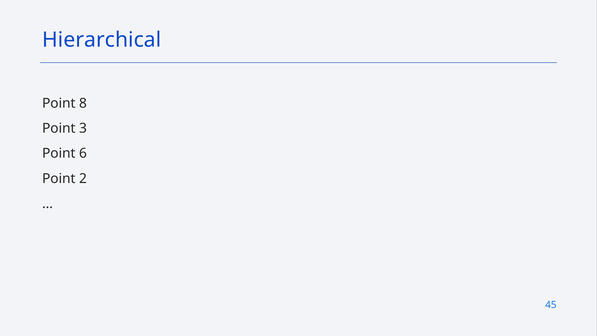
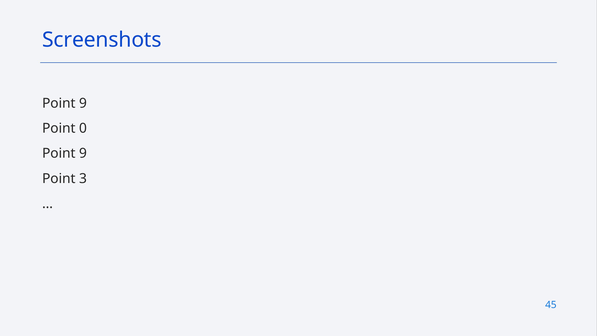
Hierarchical: Hierarchical -> Screenshots
8 at (83, 103): 8 -> 9
3: 3 -> 0
6 at (83, 153): 6 -> 9
2: 2 -> 3
